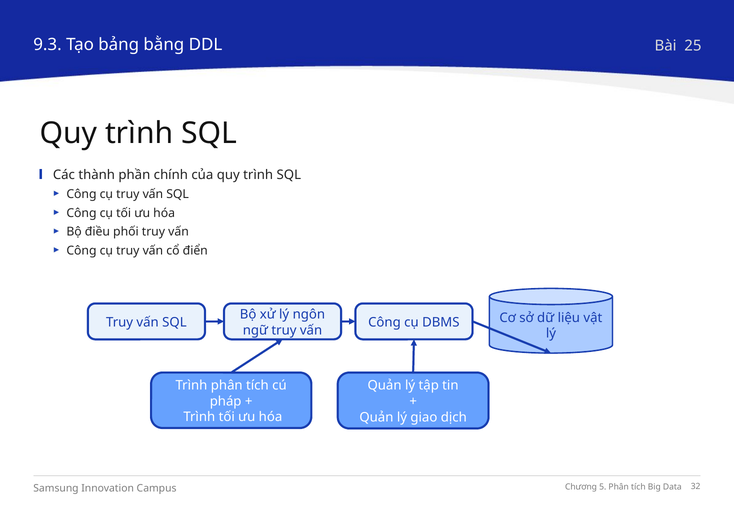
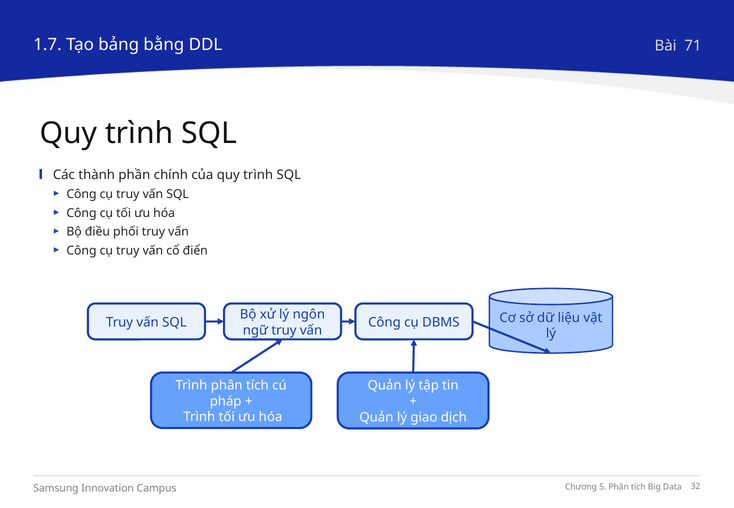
9.3: 9.3 -> 1.7
25: 25 -> 71
